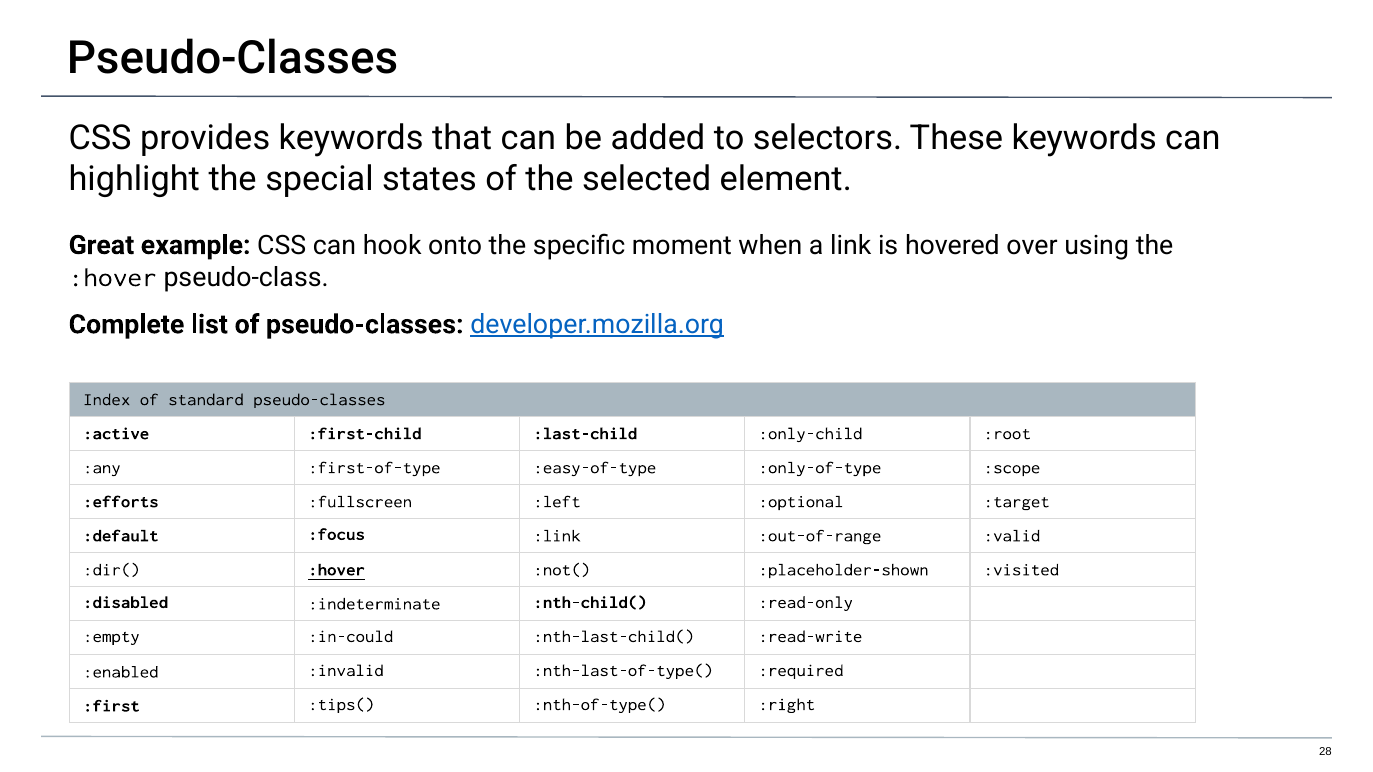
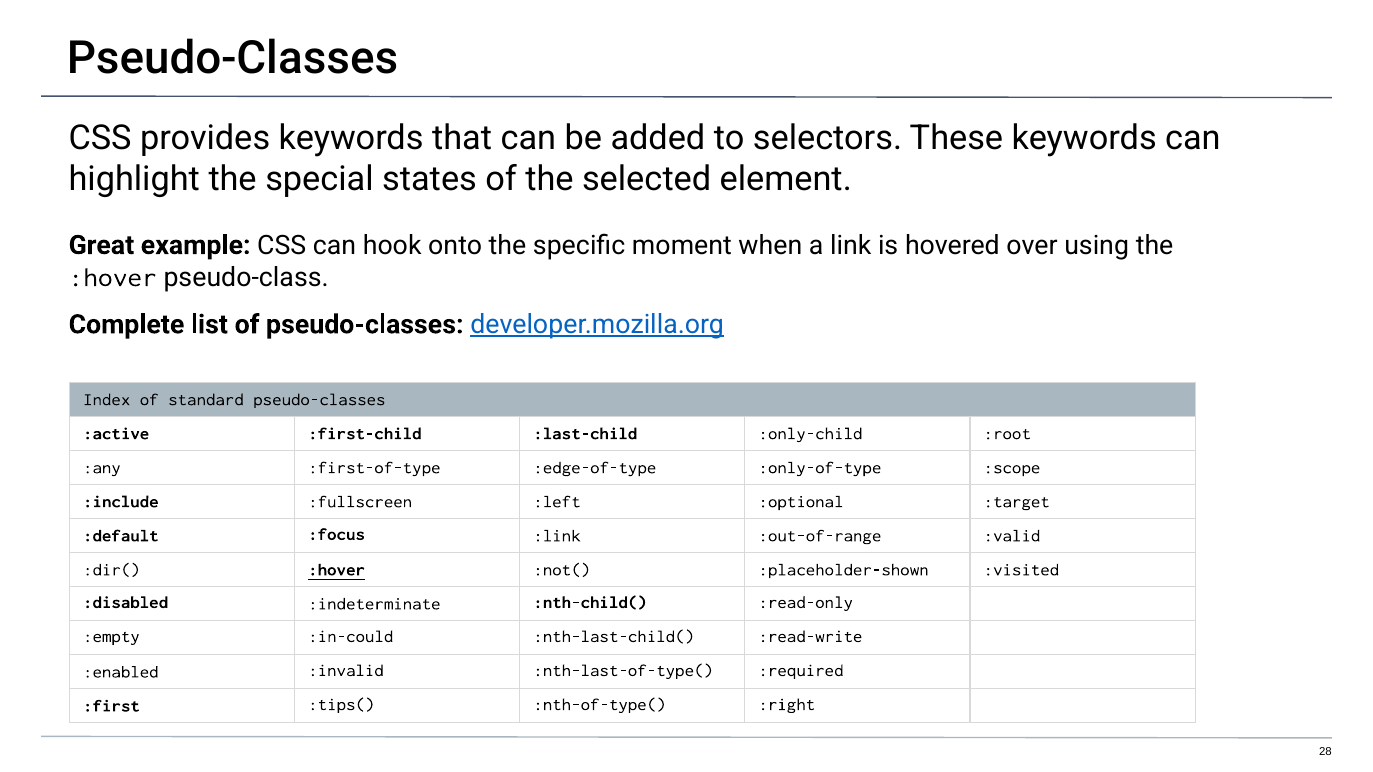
:easy-of-type: :easy-of-type -> :edge-of-type
:efforts: :efforts -> :include
